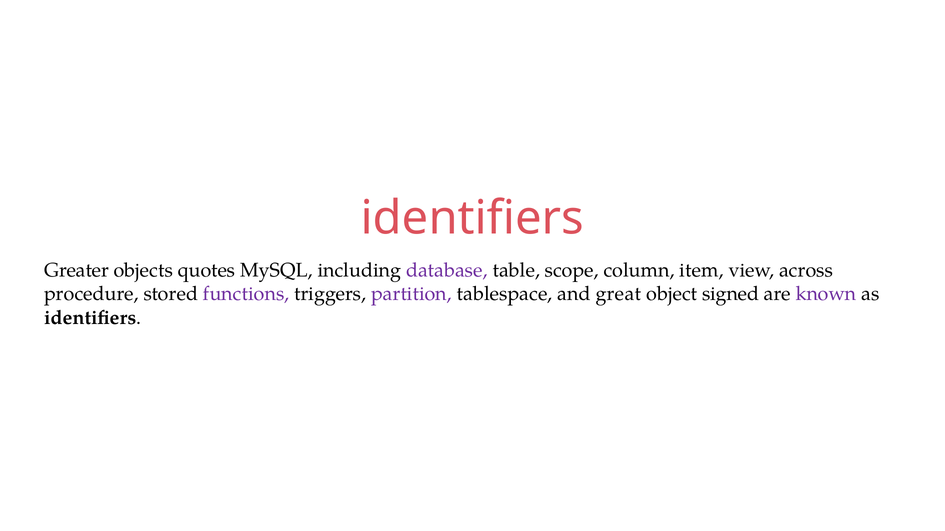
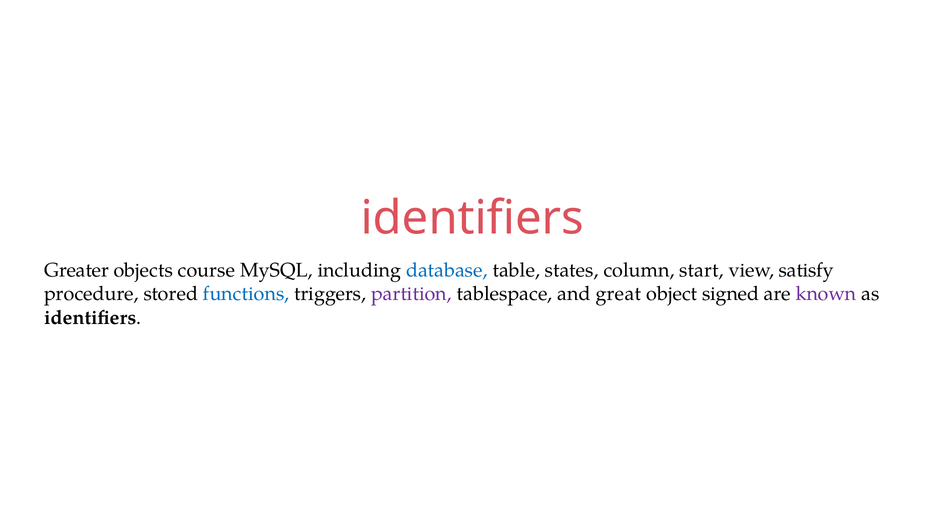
quotes: quotes -> course
database colour: purple -> blue
scope: scope -> states
item: item -> start
across: across -> satisfy
functions colour: purple -> blue
